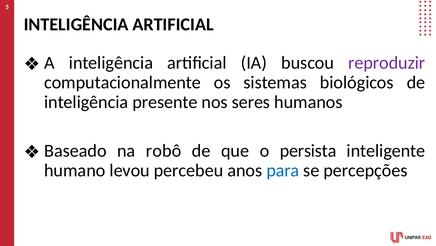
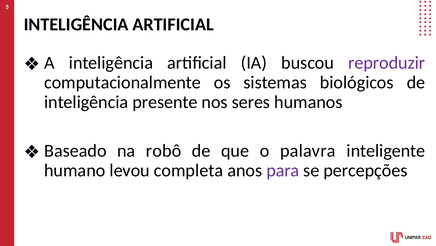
persista: persista -> palavra
percebeu: percebeu -> completa
para colour: blue -> purple
